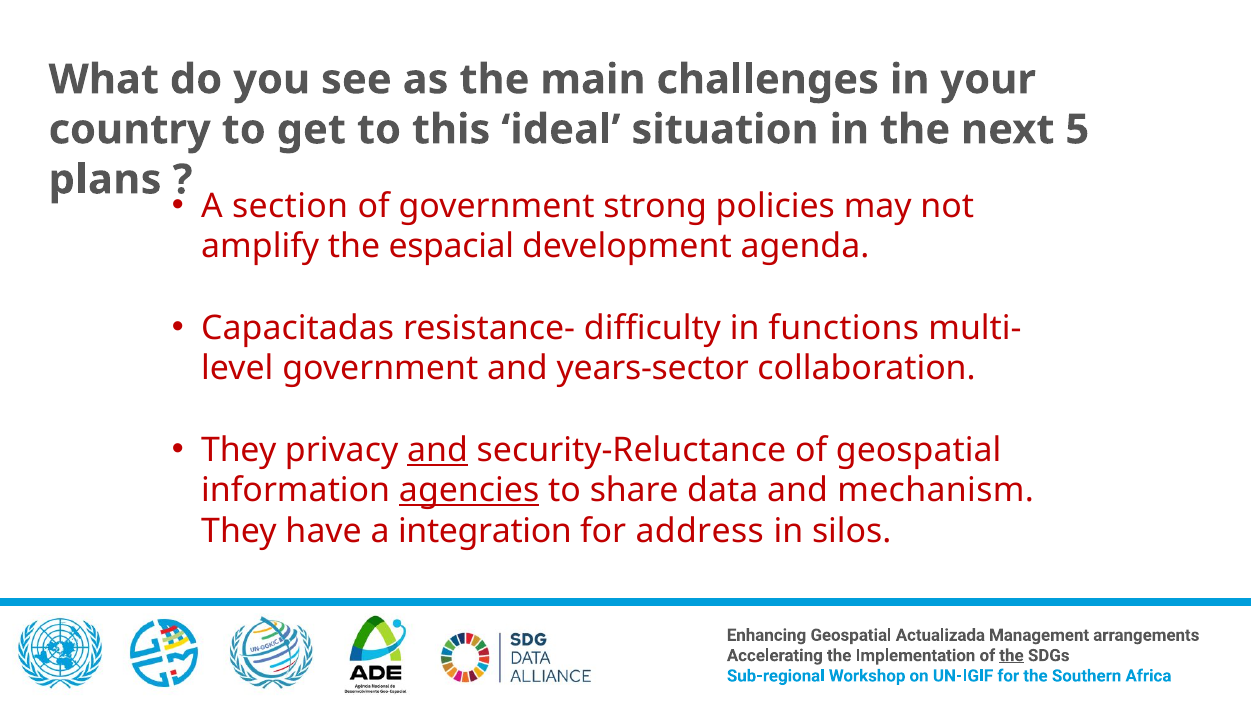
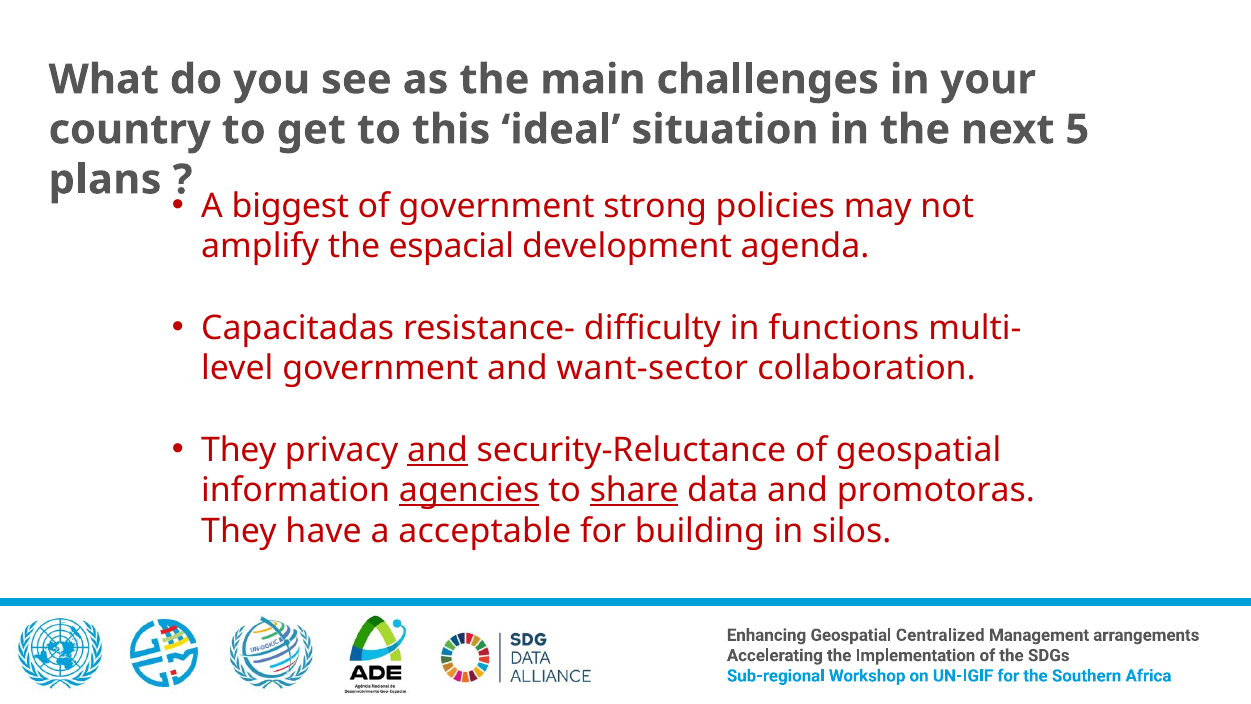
section: section -> biggest
years-sector: years-sector -> want-sector
share underline: none -> present
mechanism: mechanism -> promotoras
integration: integration -> acceptable
address: address -> building
Actualizada: Actualizada -> Centralized
the at (1011, 655) underline: present -> none
